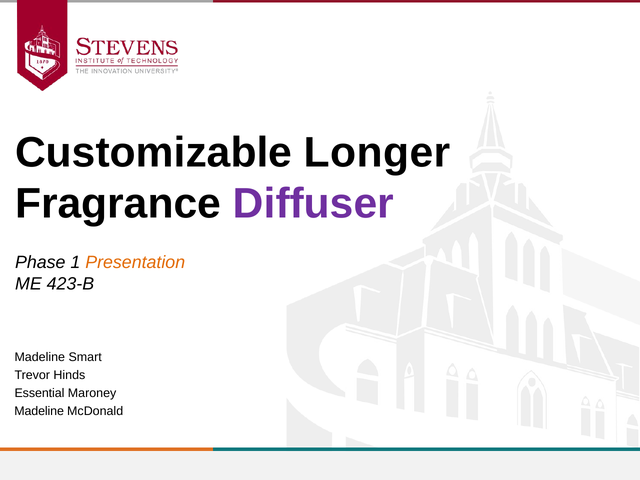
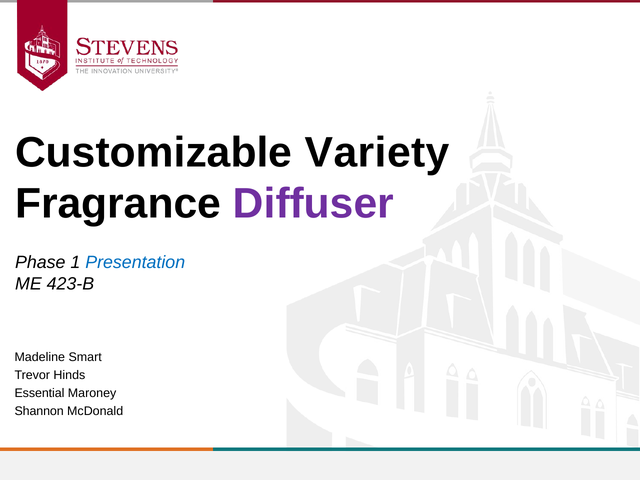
Longer: Longer -> Variety
Presentation colour: orange -> blue
Madeline at (39, 411): Madeline -> Shannon
